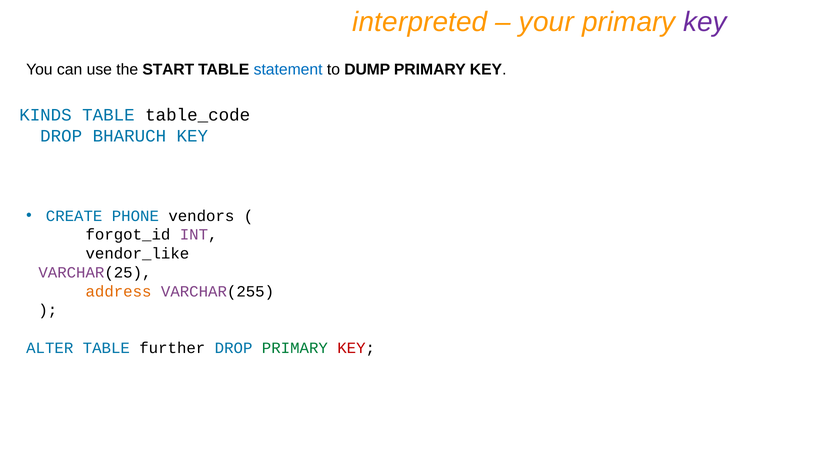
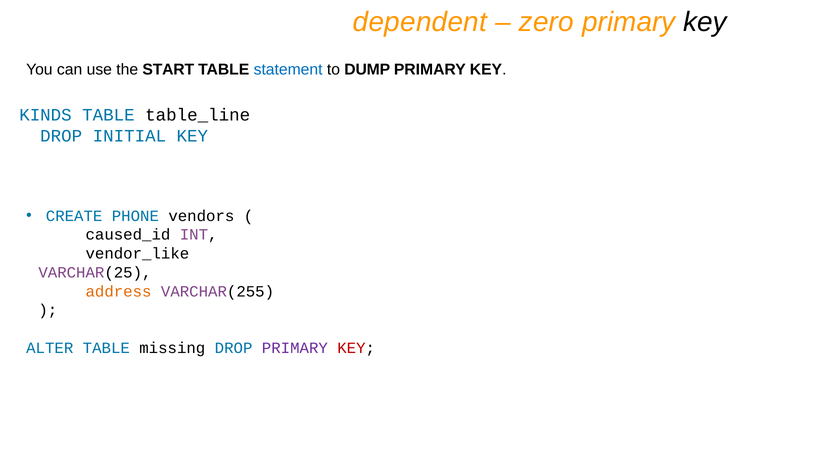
interpreted: interpreted -> dependent
your: your -> zero
key at (705, 22) colour: purple -> black
table_code: table_code -> table_line
BHARUCH: BHARUCH -> INITIAL
forgot_id: forgot_id -> caused_id
further: further -> missing
PRIMARY at (295, 348) colour: green -> purple
